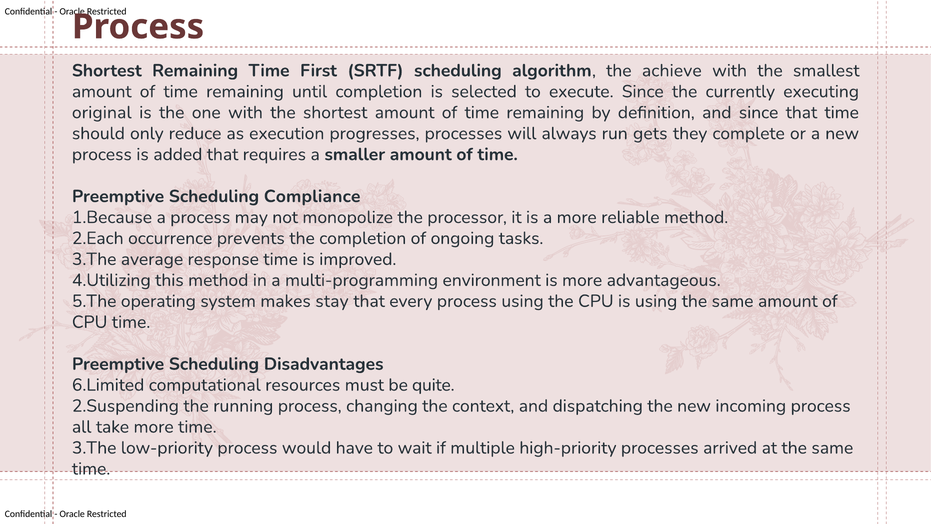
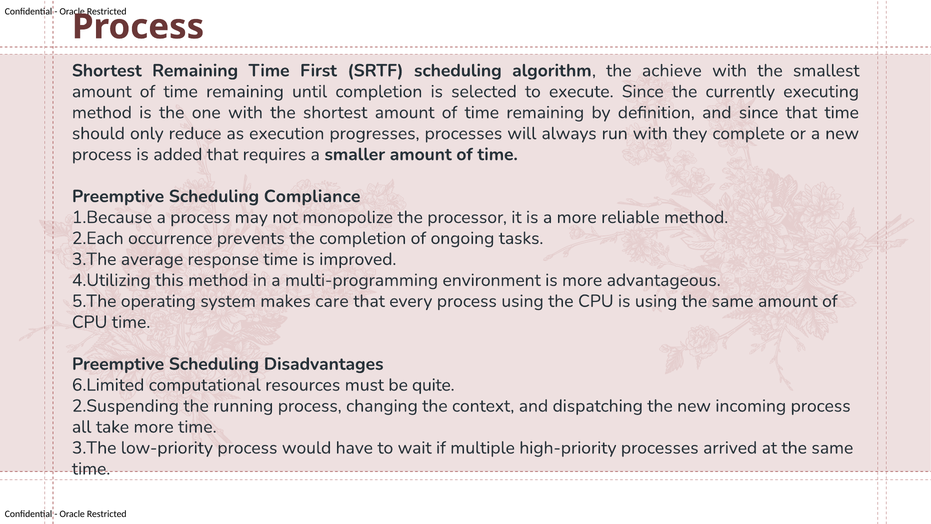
original at (102, 112): original -> method
run gets: gets -> with
stay: stay -> care
